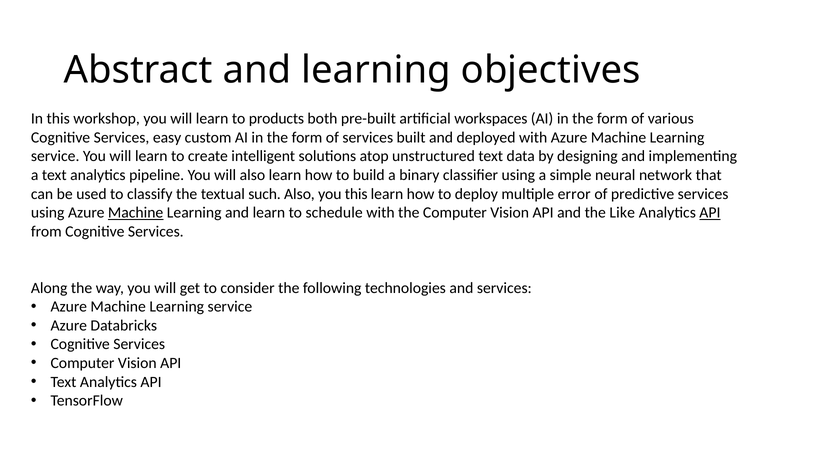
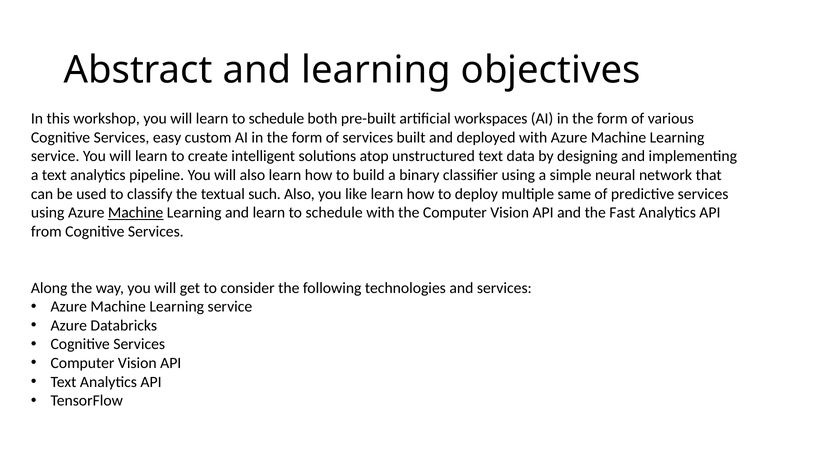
will learn to products: products -> schedule
you this: this -> like
error: error -> same
Like: Like -> Fast
API at (710, 213) underline: present -> none
